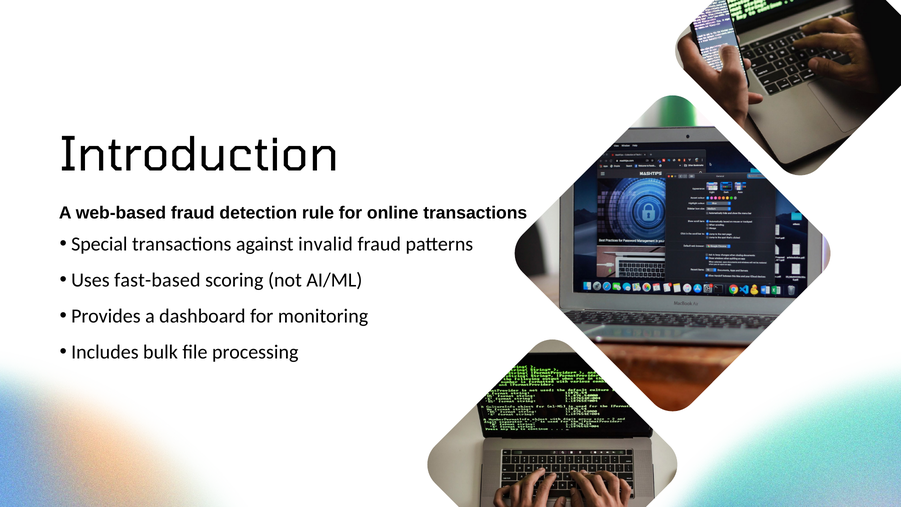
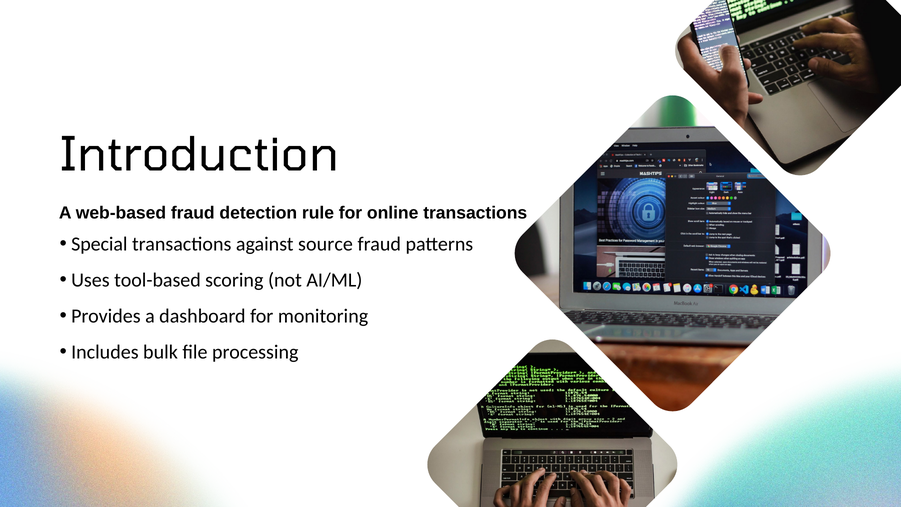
invalid: invalid -> source
fast-based: fast-based -> tool-based
